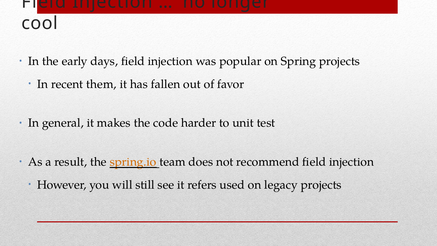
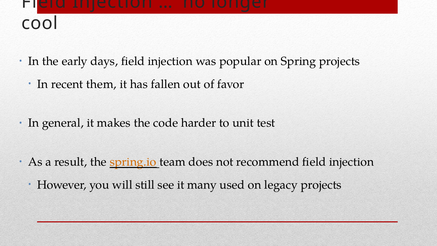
refers: refers -> many
